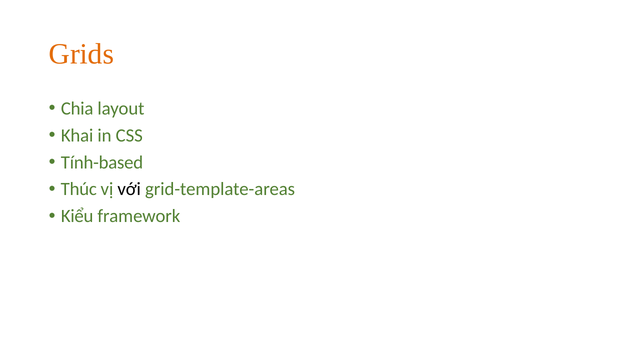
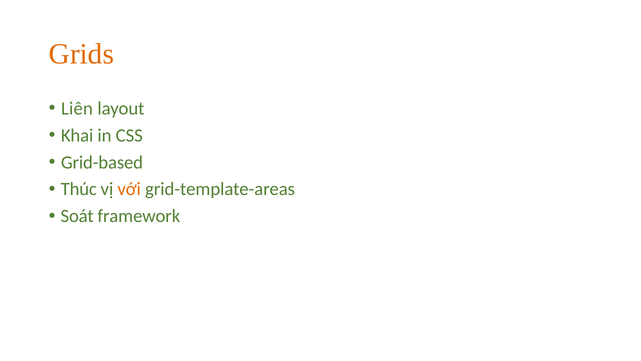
Chia: Chia -> Liên
Tính-based: Tính-based -> Grid-based
với colour: black -> orange
Kiểu: Kiểu -> Soát
